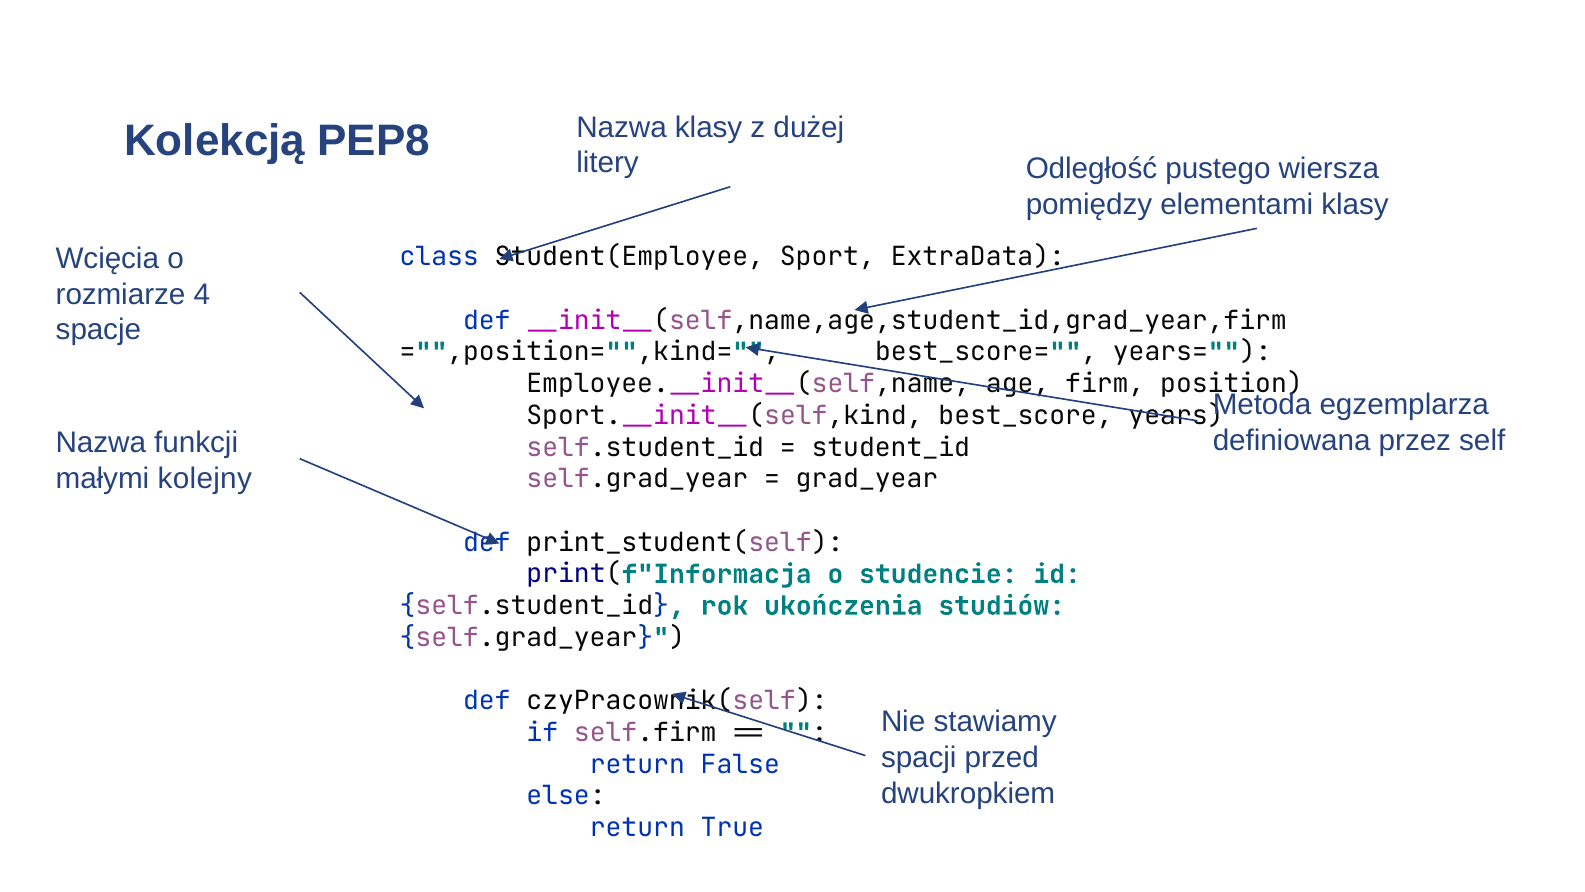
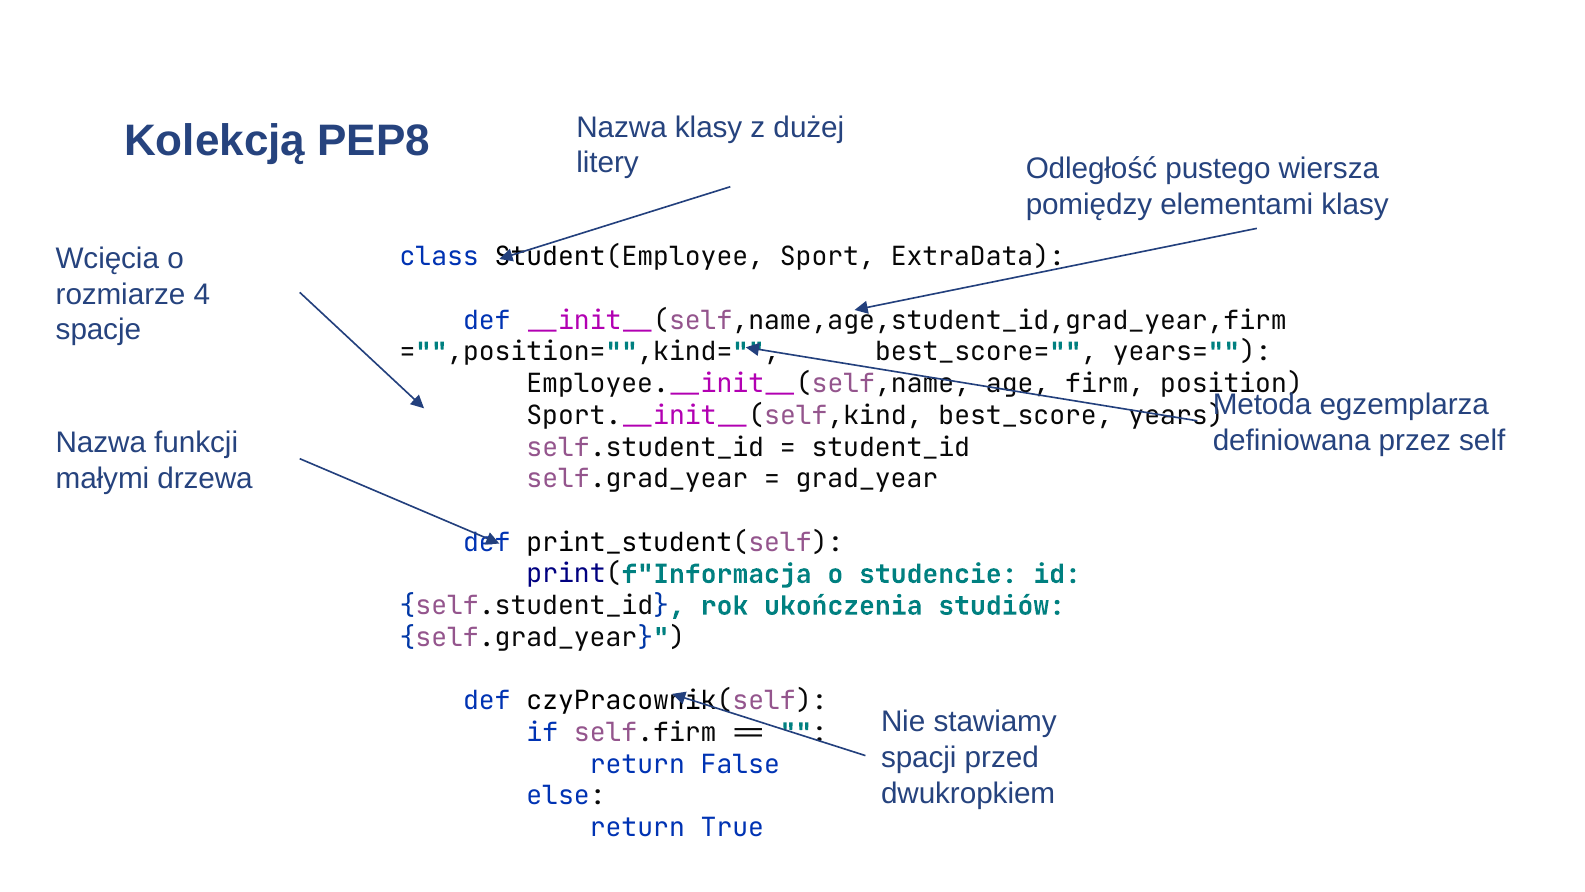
kolejny: kolejny -> drzewa
